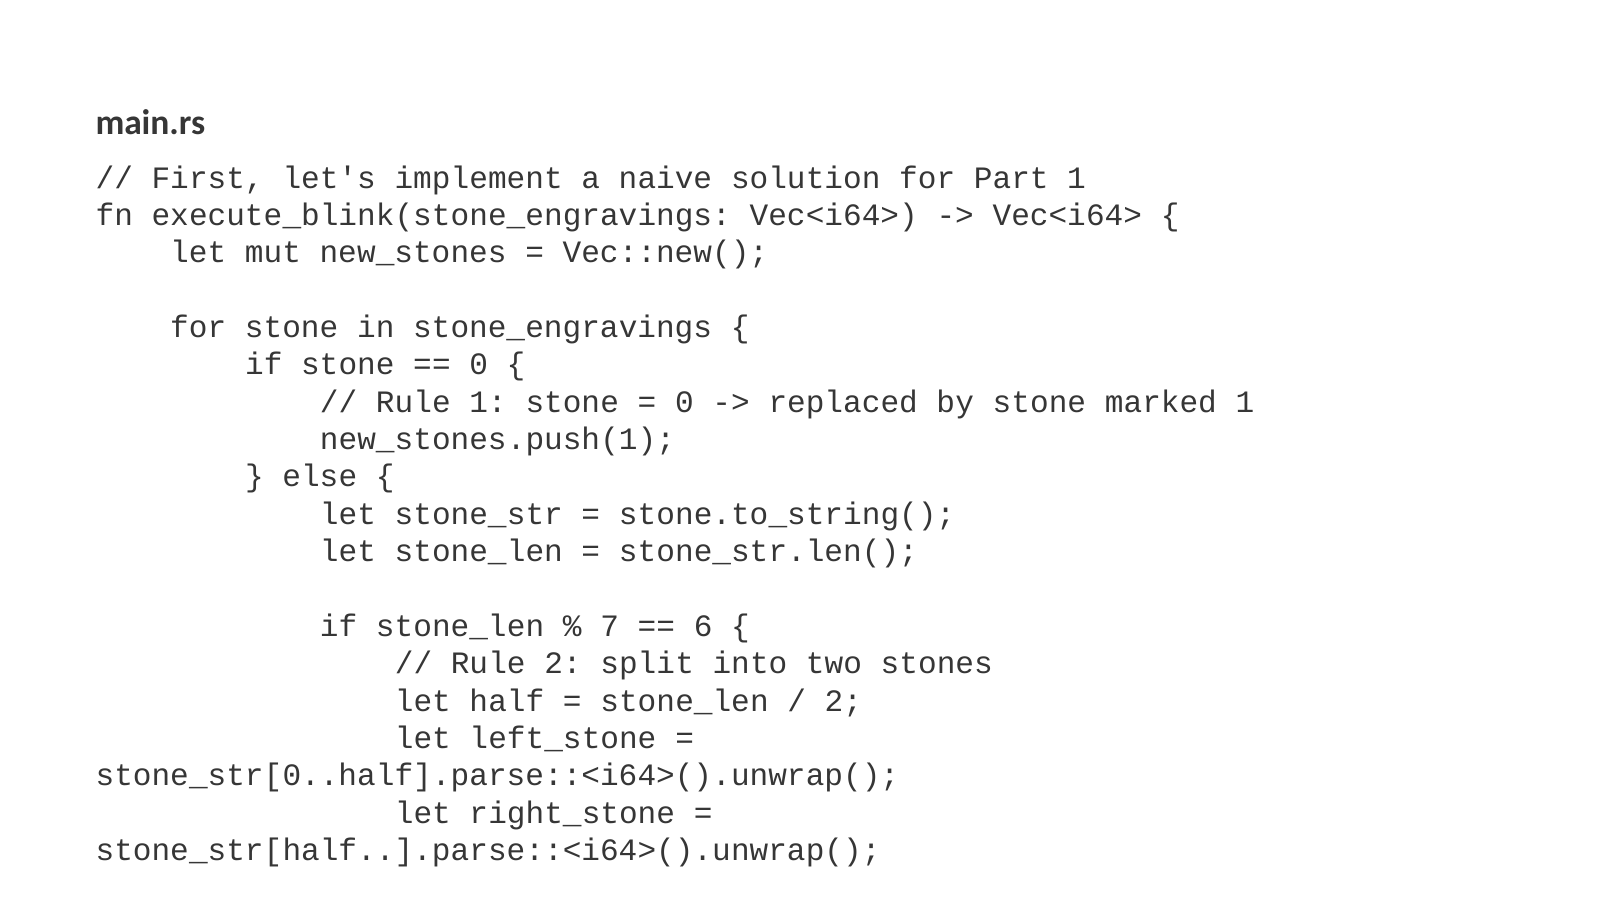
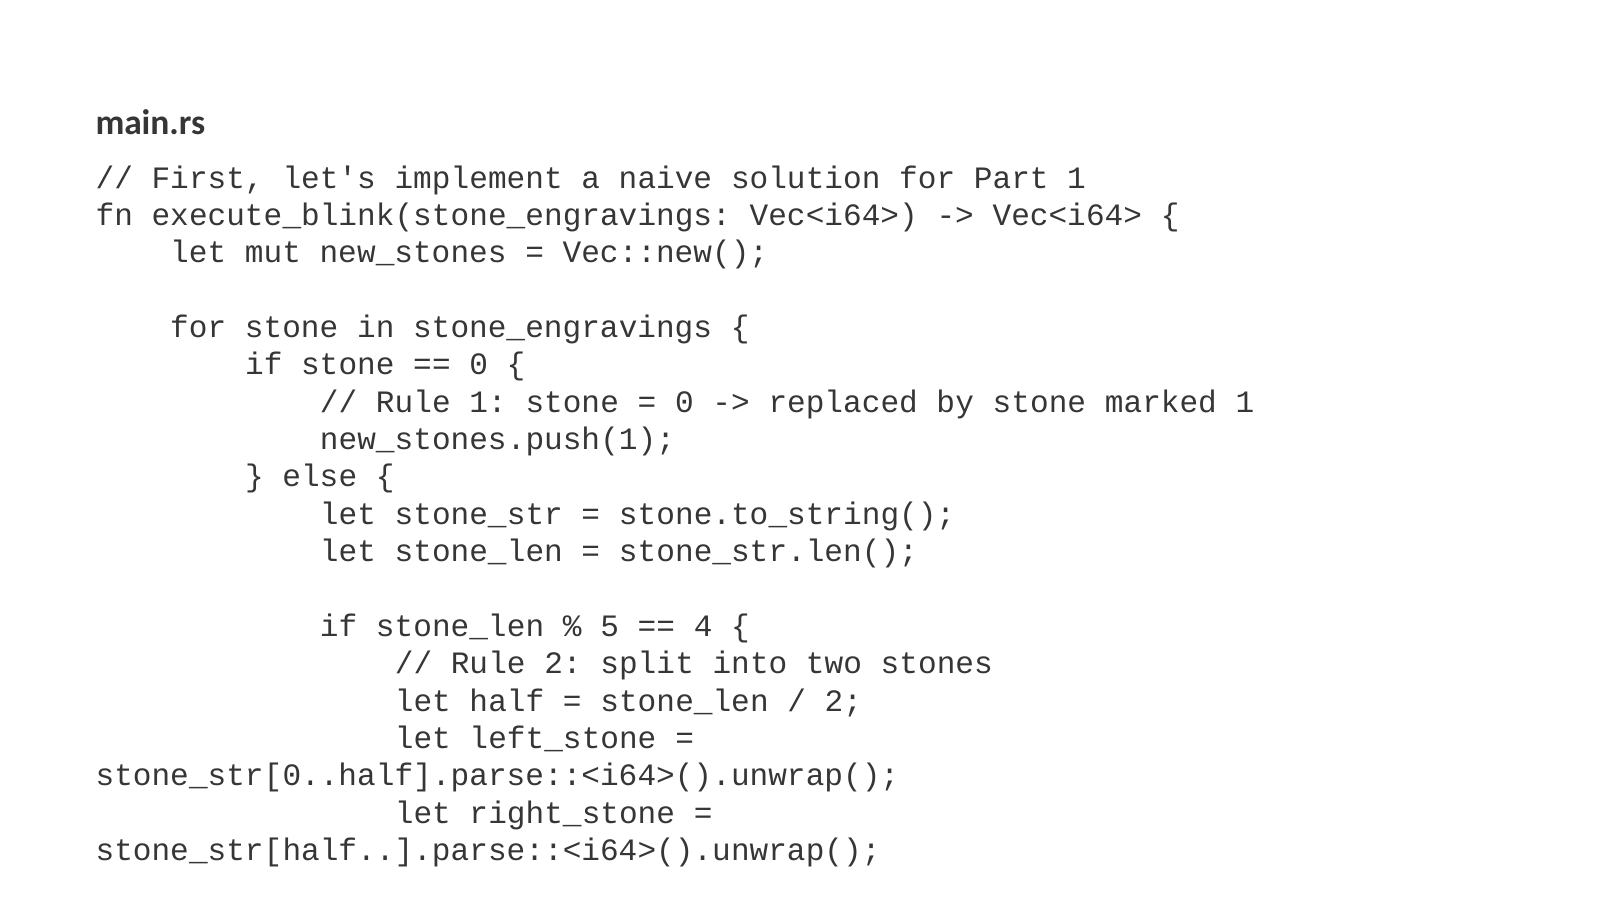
7: 7 -> 5
6: 6 -> 4
